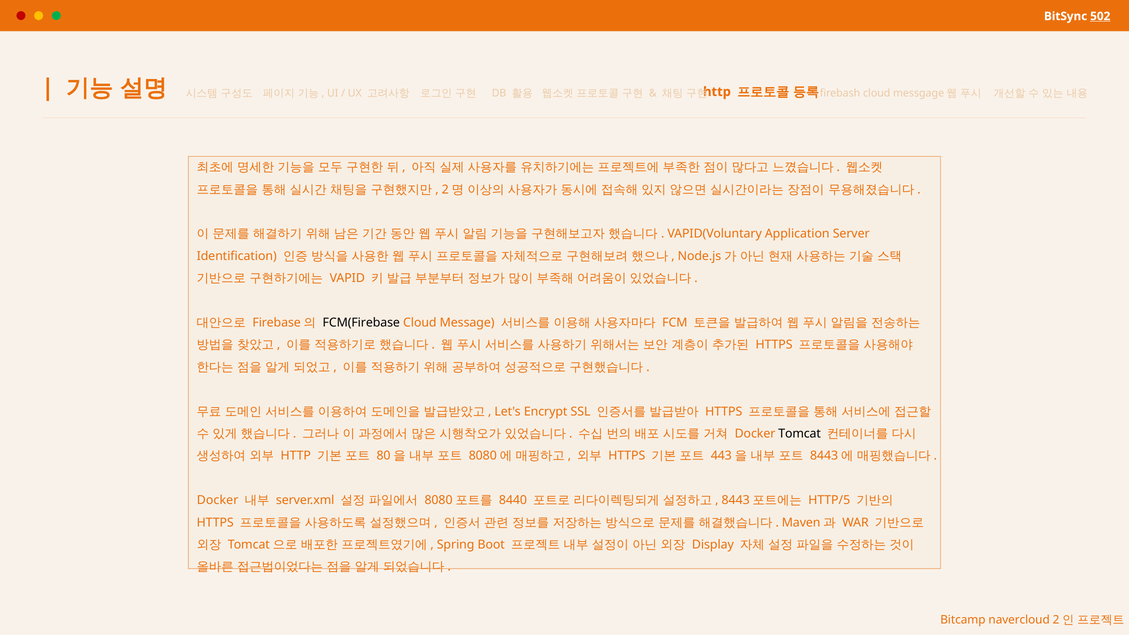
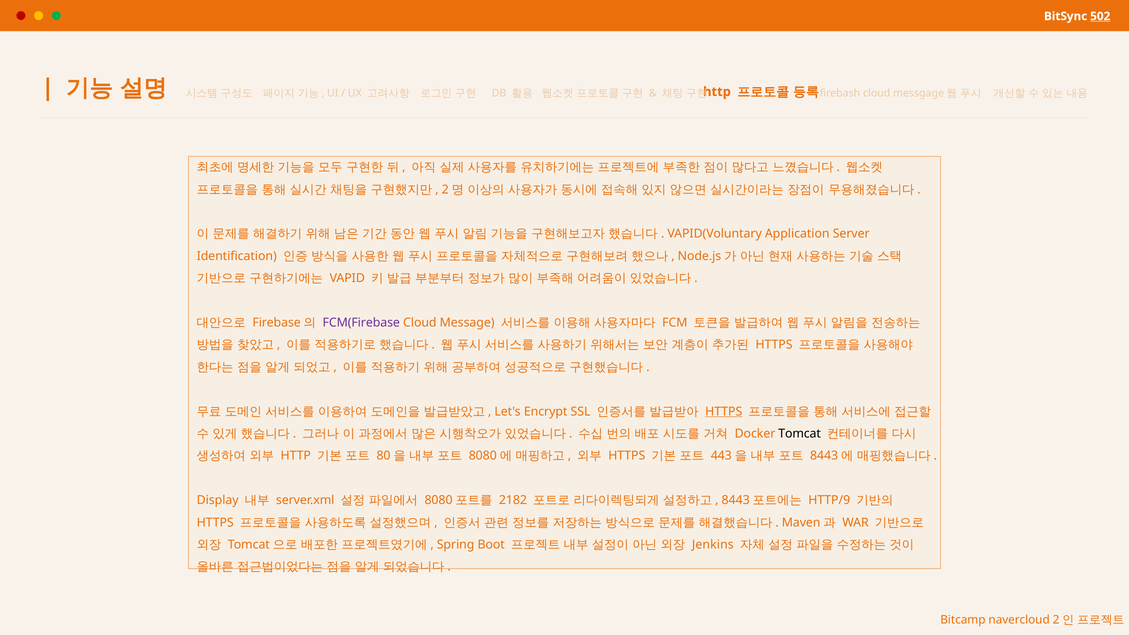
FCM(Firebase colour: black -> purple
HTTPS at (724, 412) underline: none -> present
Docker at (218, 500): Docker -> Display
8440: 8440 -> 2182
HTTP/5: HTTP/5 -> HTTP/9
Display: Display -> Jenkins
